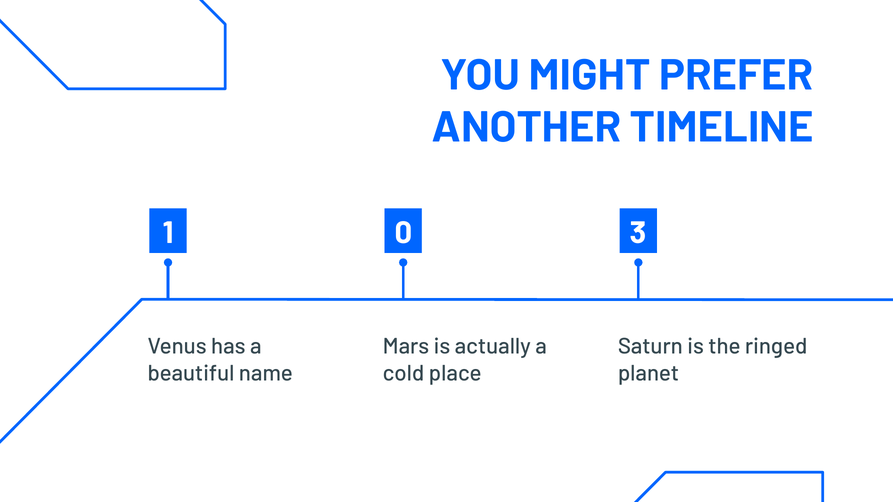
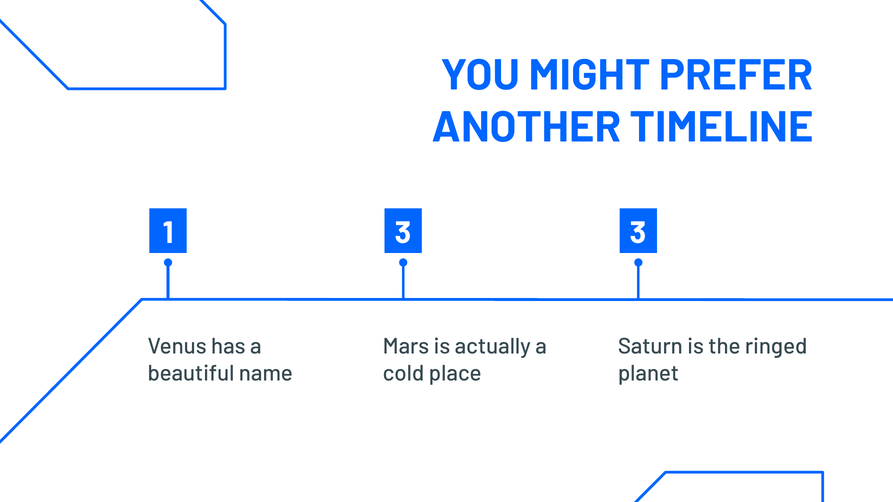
1 0: 0 -> 3
